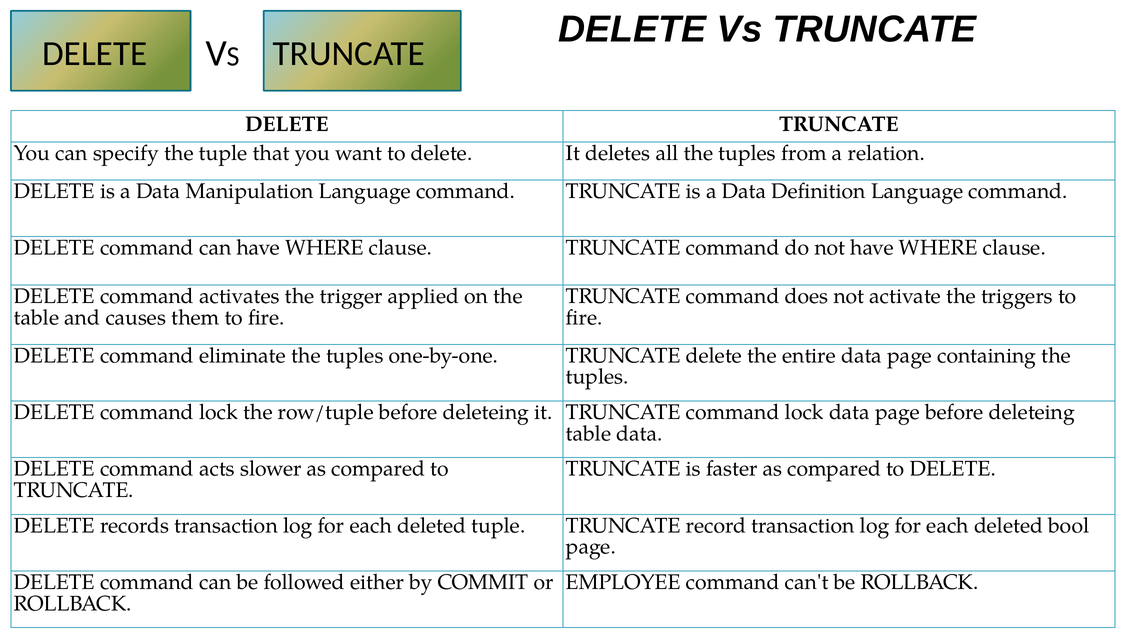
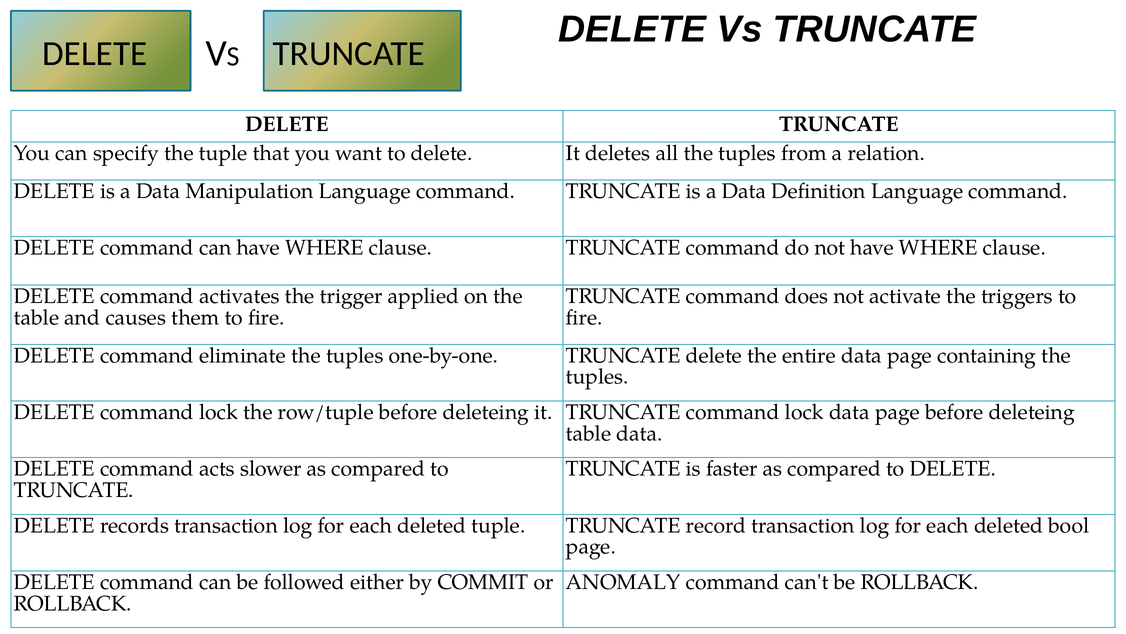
EMPLOYEE: EMPLOYEE -> ANOMALY
